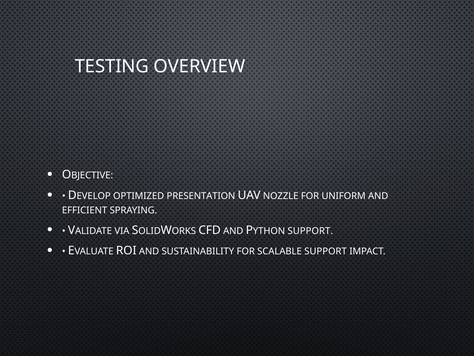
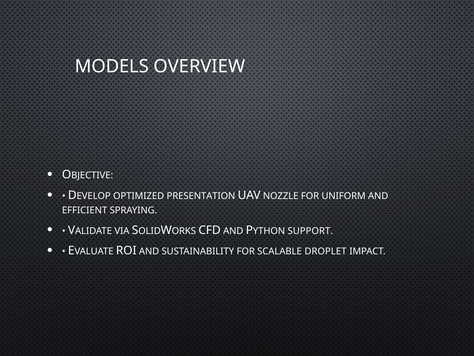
TESTING: TESTING -> MODELS
SCALABLE SUPPORT: SUPPORT -> DROPLET
